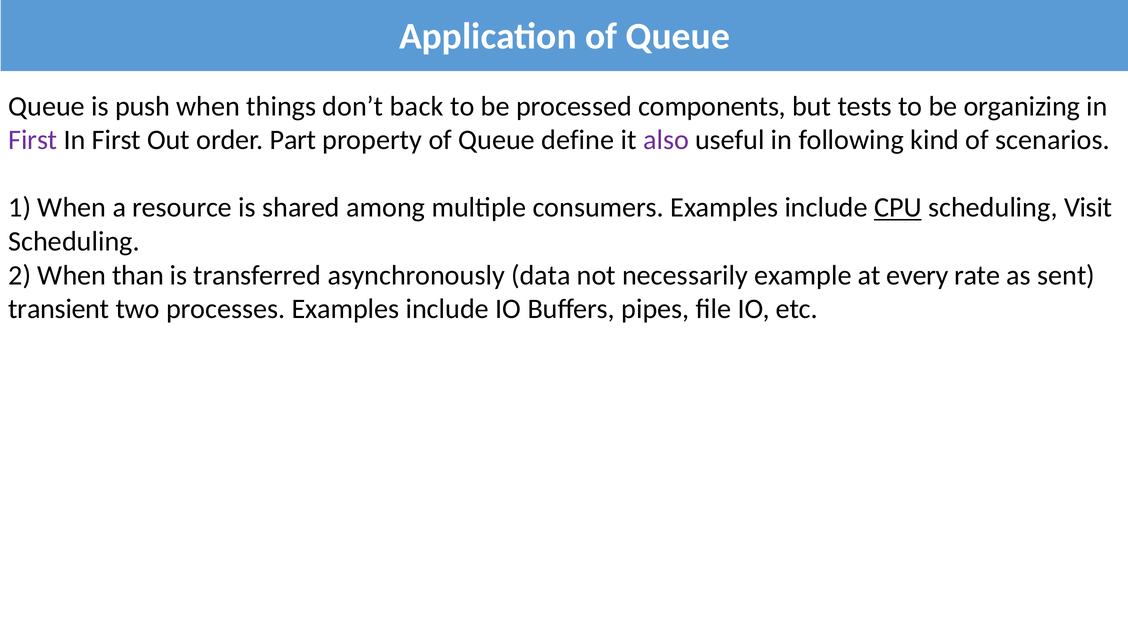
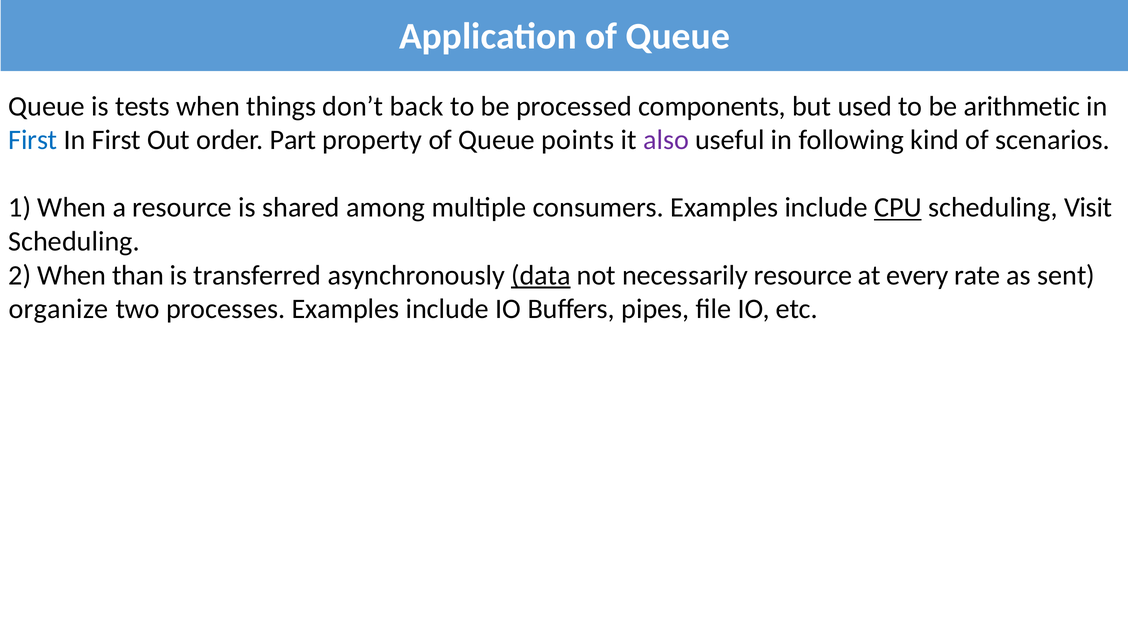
push: push -> tests
tests: tests -> used
organizing: organizing -> arithmetic
First at (33, 140) colour: purple -> blue
define: define -> points
data underline: none -> present
necessarily example: example -> resource
transient: transient -> organize
